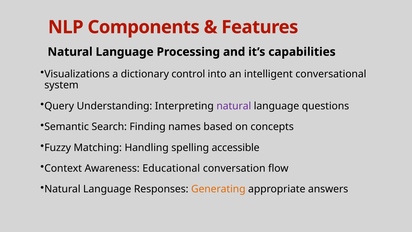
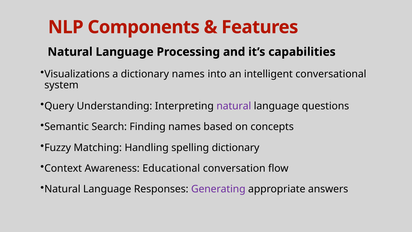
dictionary control: control -> names
spelling accessible: accessible -> dictionary
Generating colour: orange -> purple
